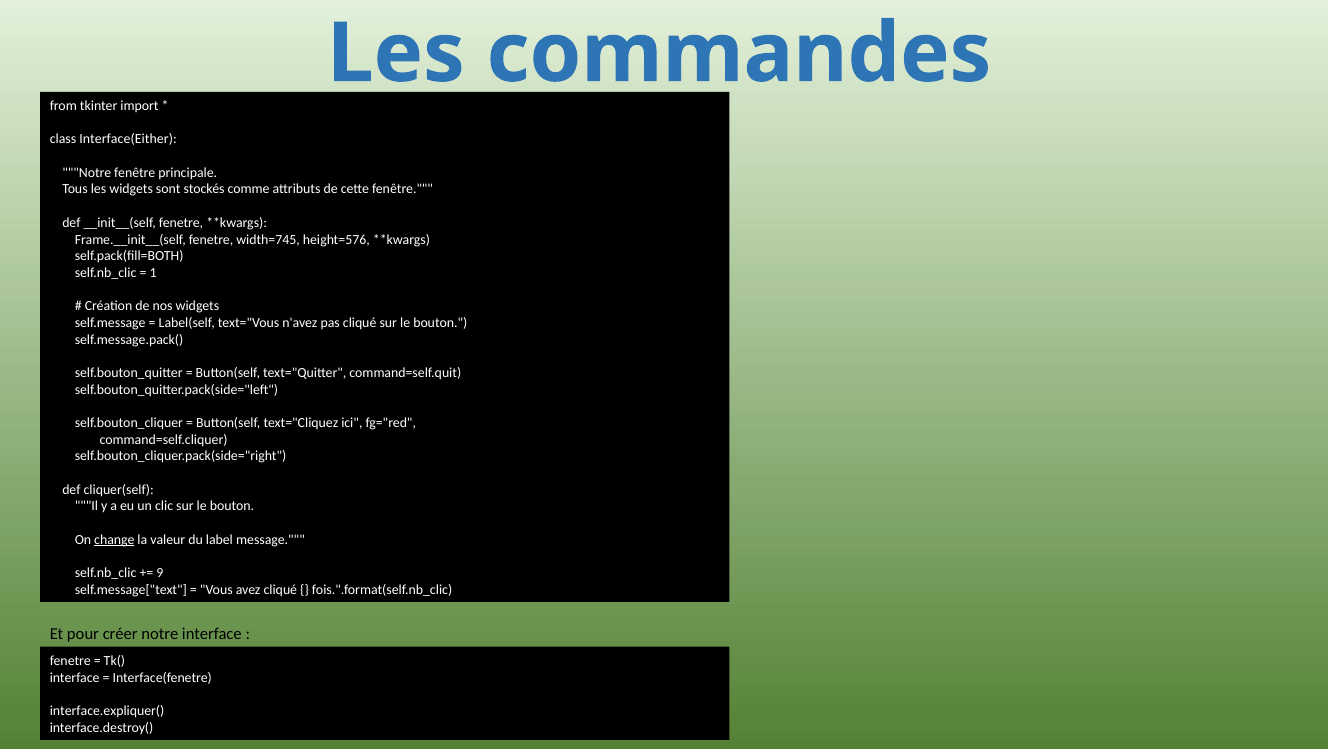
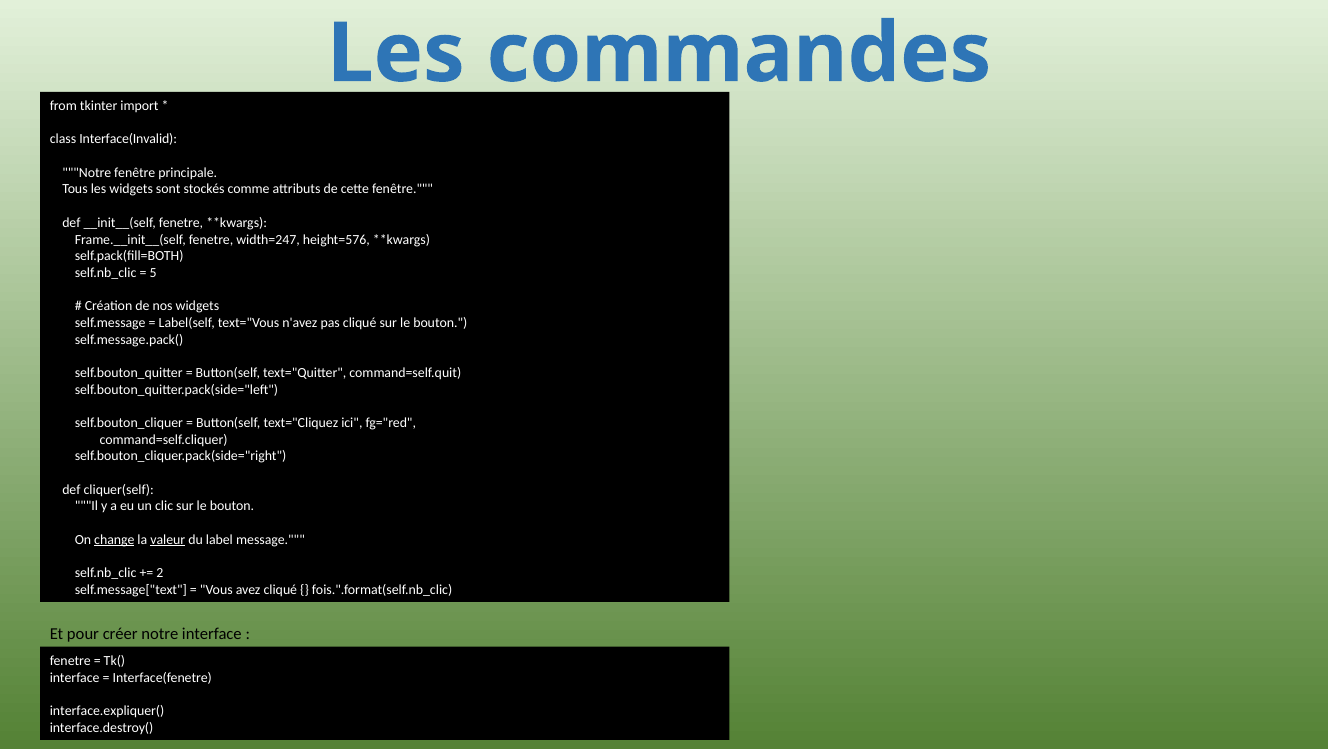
Interface(Either: Interface(Either -> Interface(Invalid
width=745: width=745 -> width=247
1: 1 -> 5
valeur underline: none -> present
9: 9 -> 2
